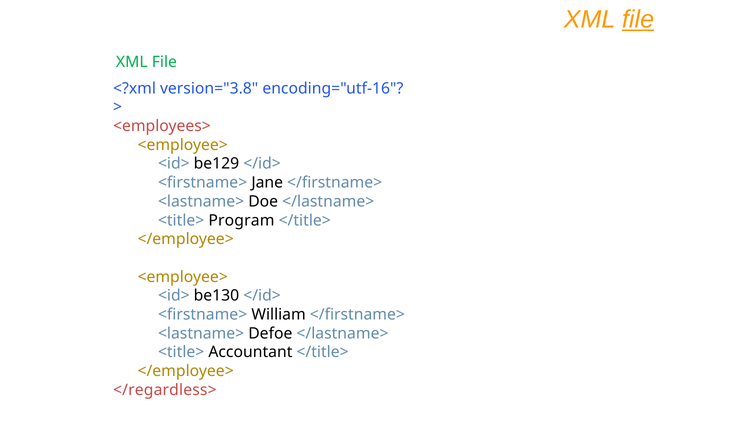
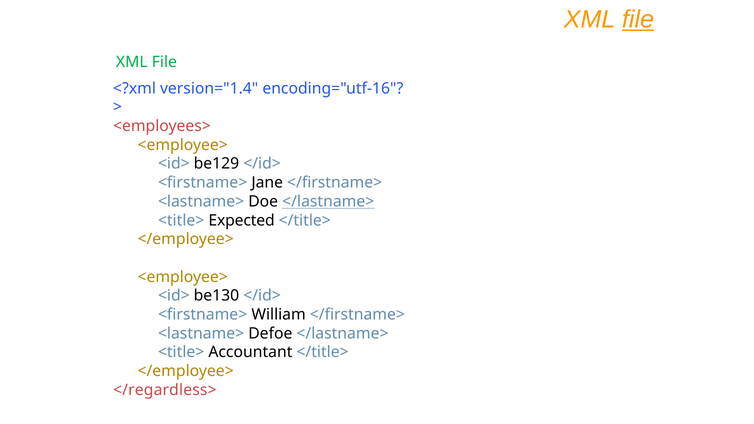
version="3.8: version="3.8 -> version="1.4
</lastname> at (328, 202) underline: none -> present
Program: Program -> Expected
